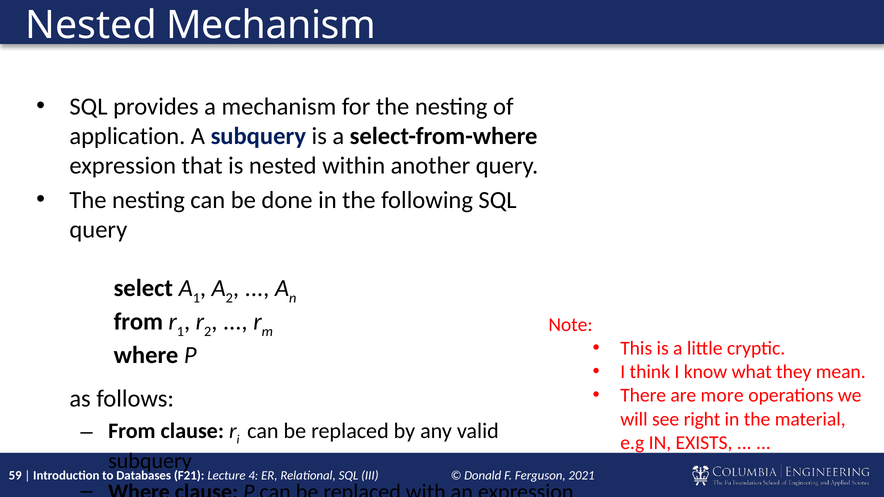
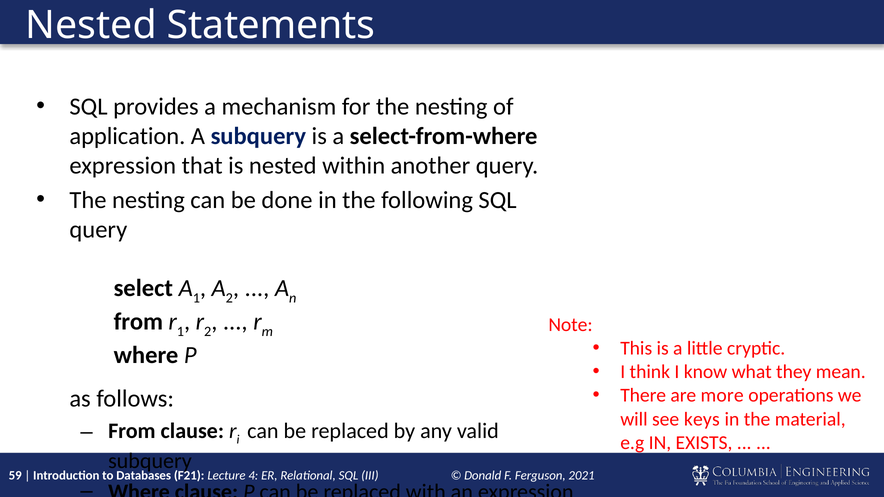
Nested Mechanism: Mechanism -> Statements
right: right -> keys
